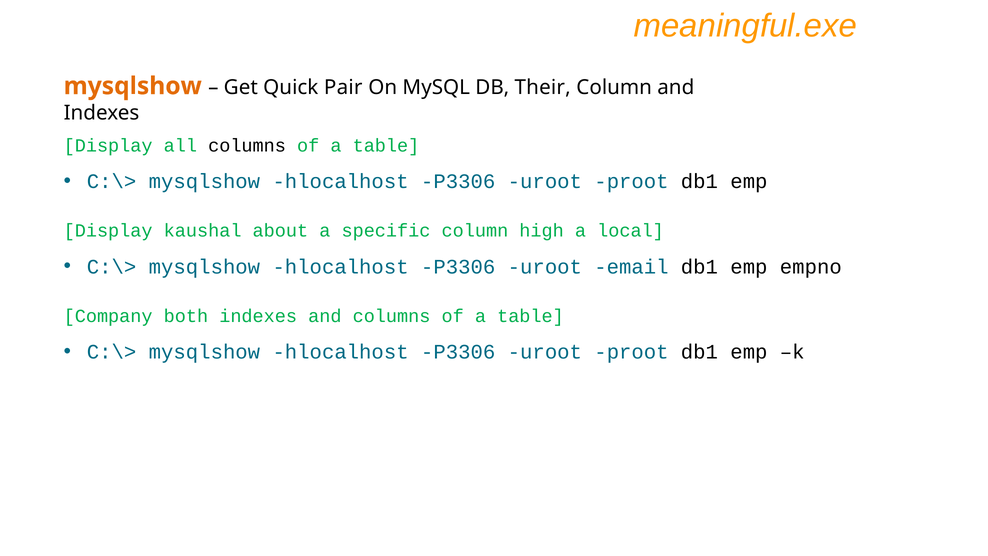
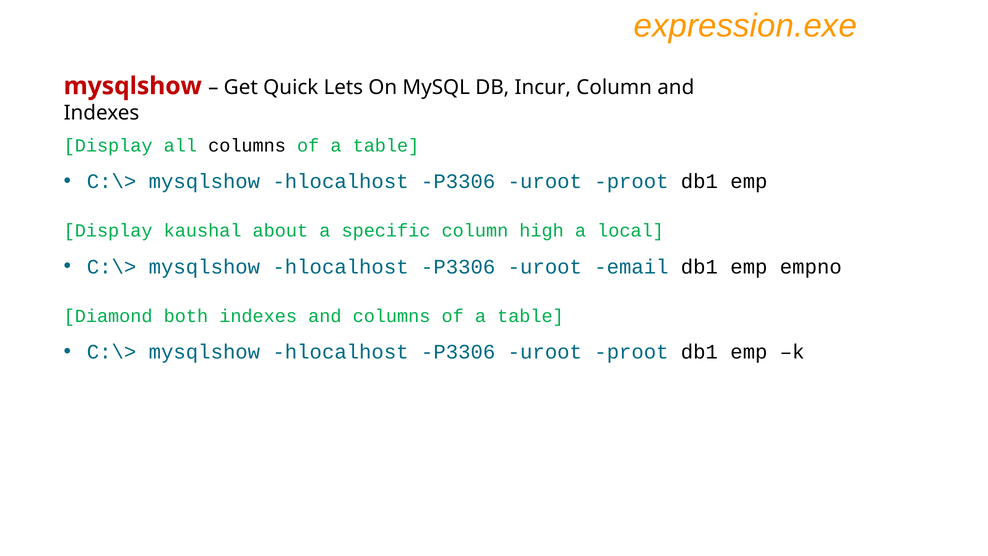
meaningful.exe: meaningful.exe -> expression.exe
mysqlshow at (133, 86) colour: orange -> red
Pair: Pair -> Lets
Their: Their -> Incur
Company: Company -> Diamond
